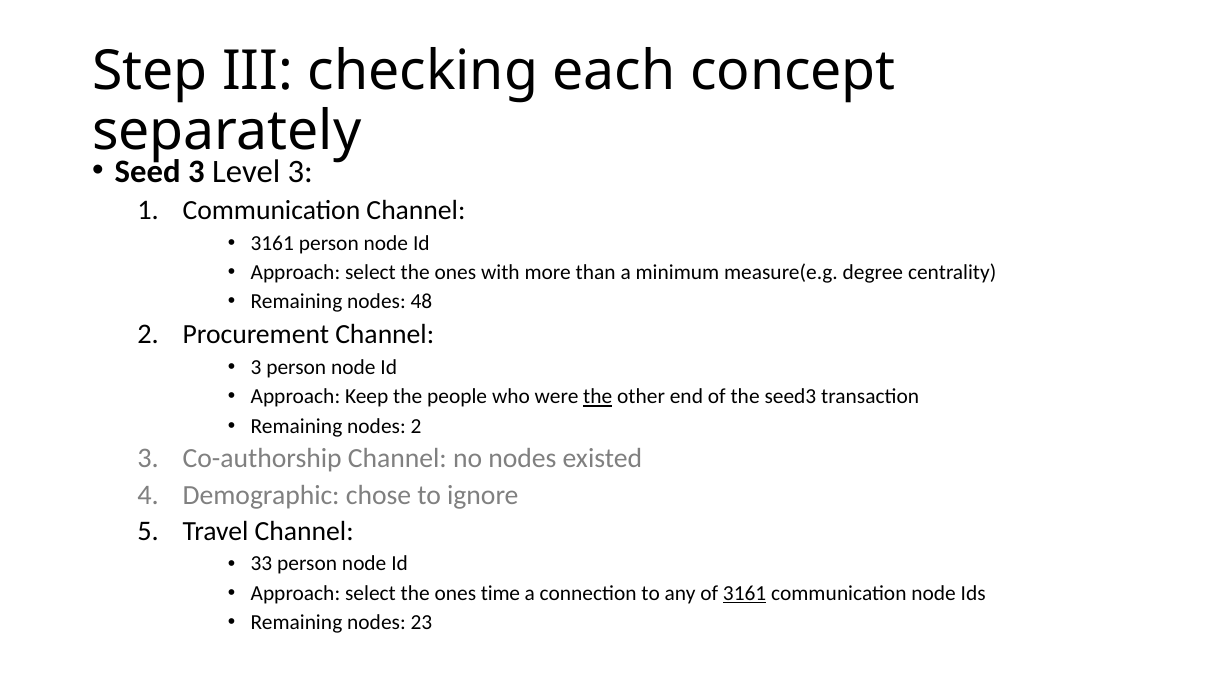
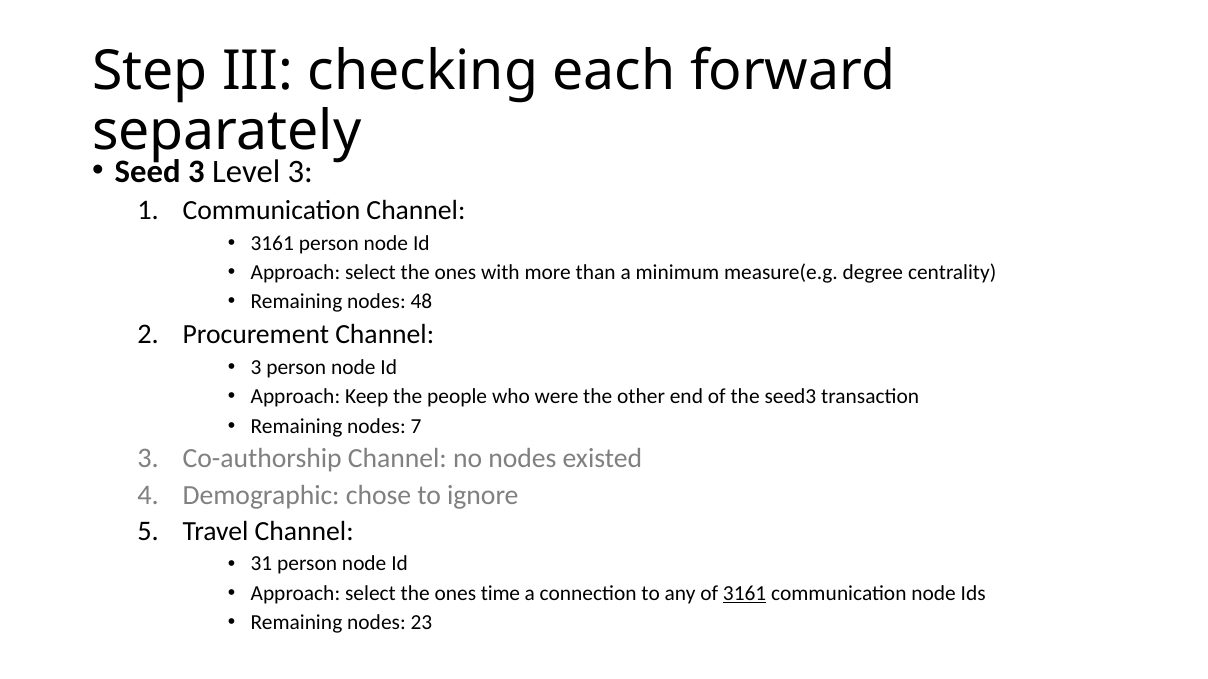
concept: concept -> forward
the at (598, 397) underline: present -> none
nodes 2: 2 -> 7
33: 33 -> 31
